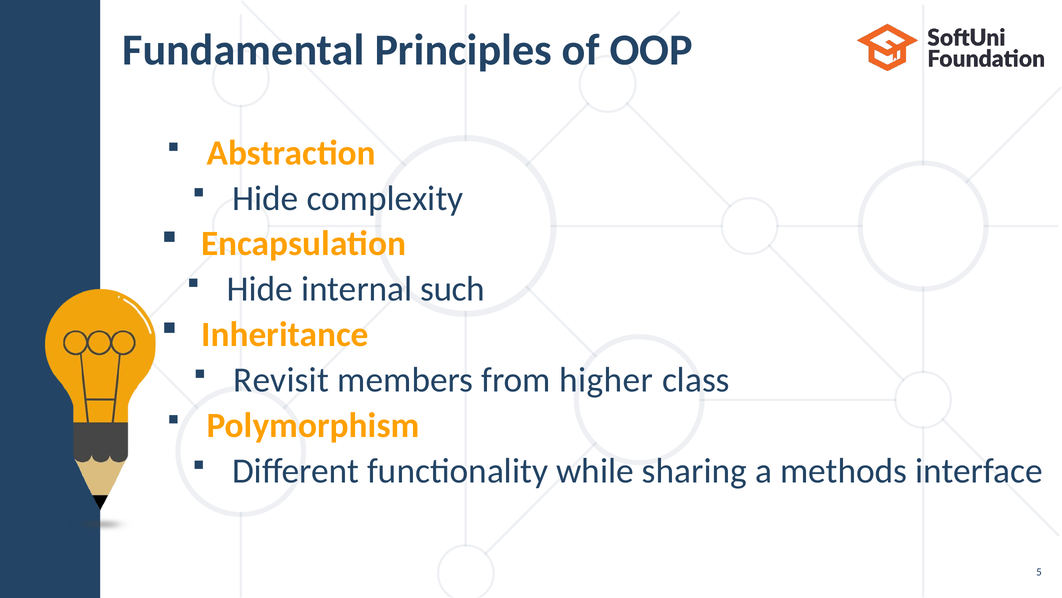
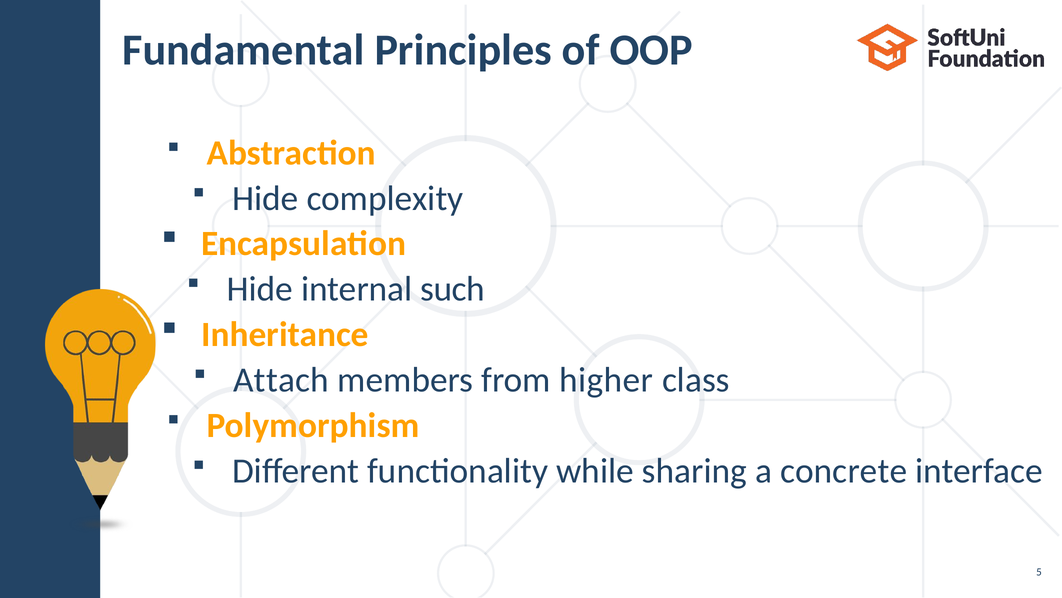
Revisit: Revisit -> Attach
methods: methods -> concrete
